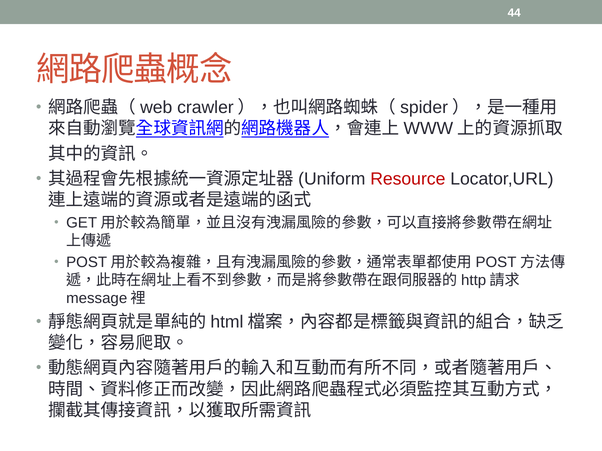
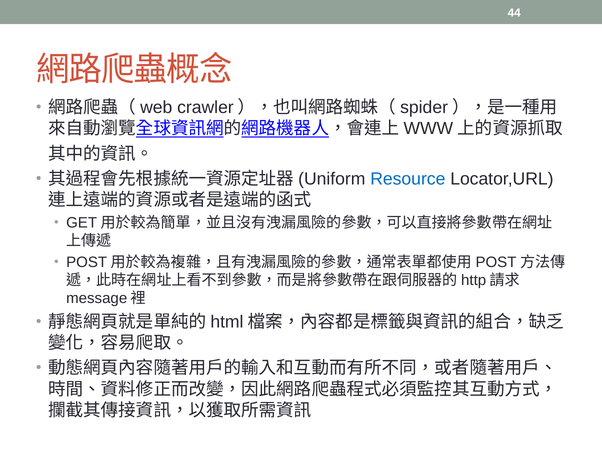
Resource colour: red -> blue
